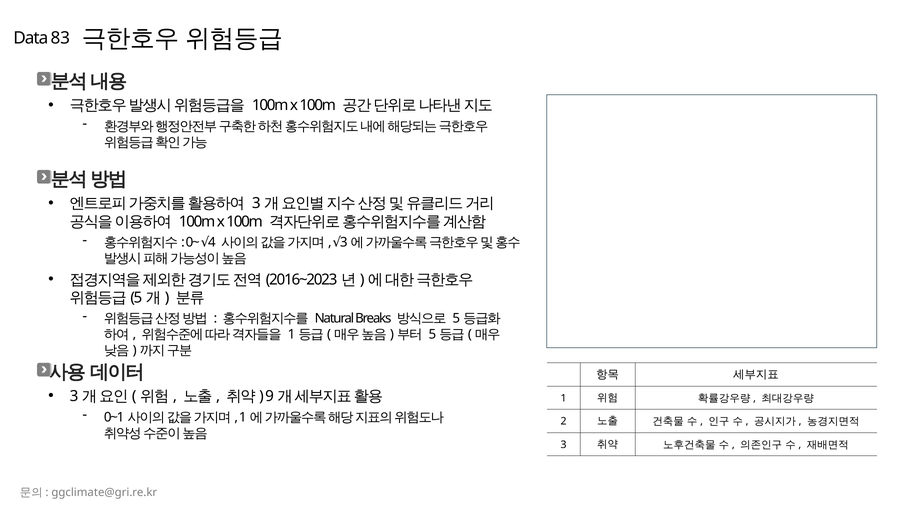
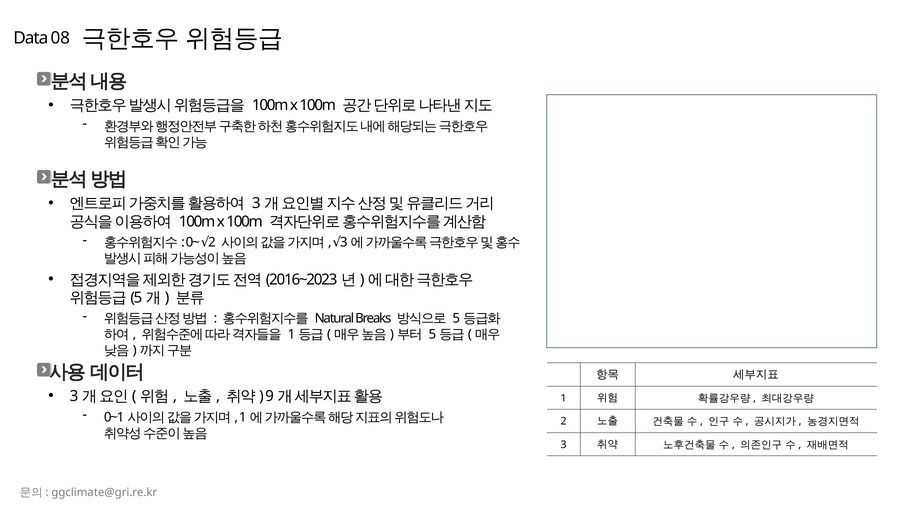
83: 83 -> 08
0~ 4: 4 -> 2
